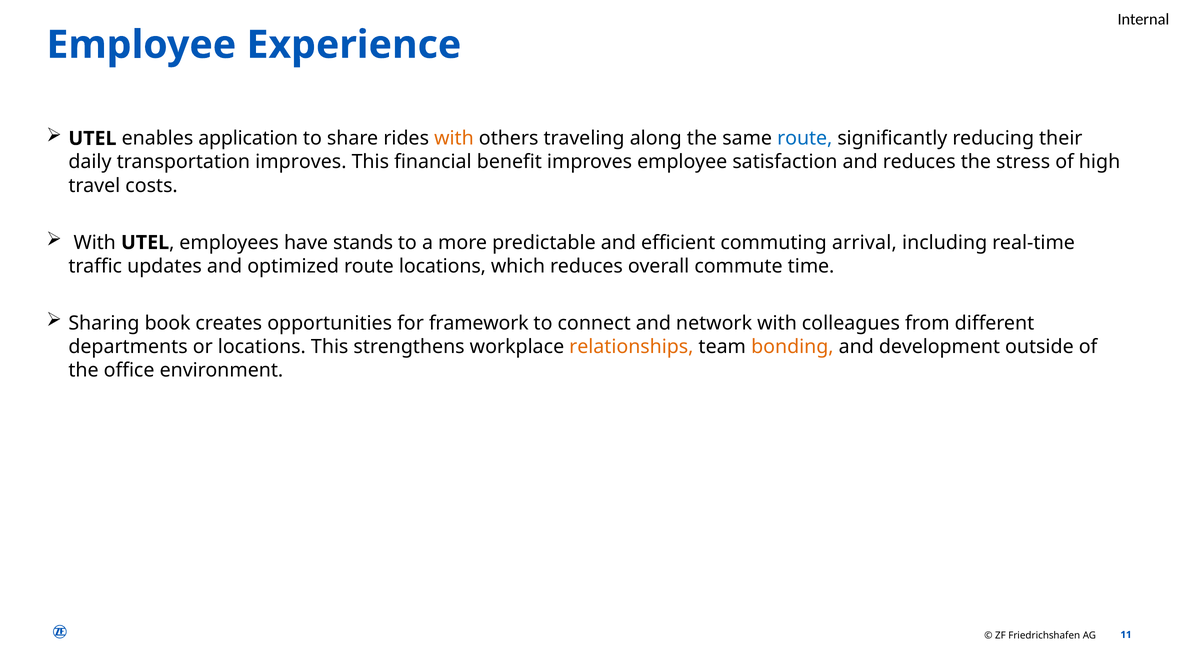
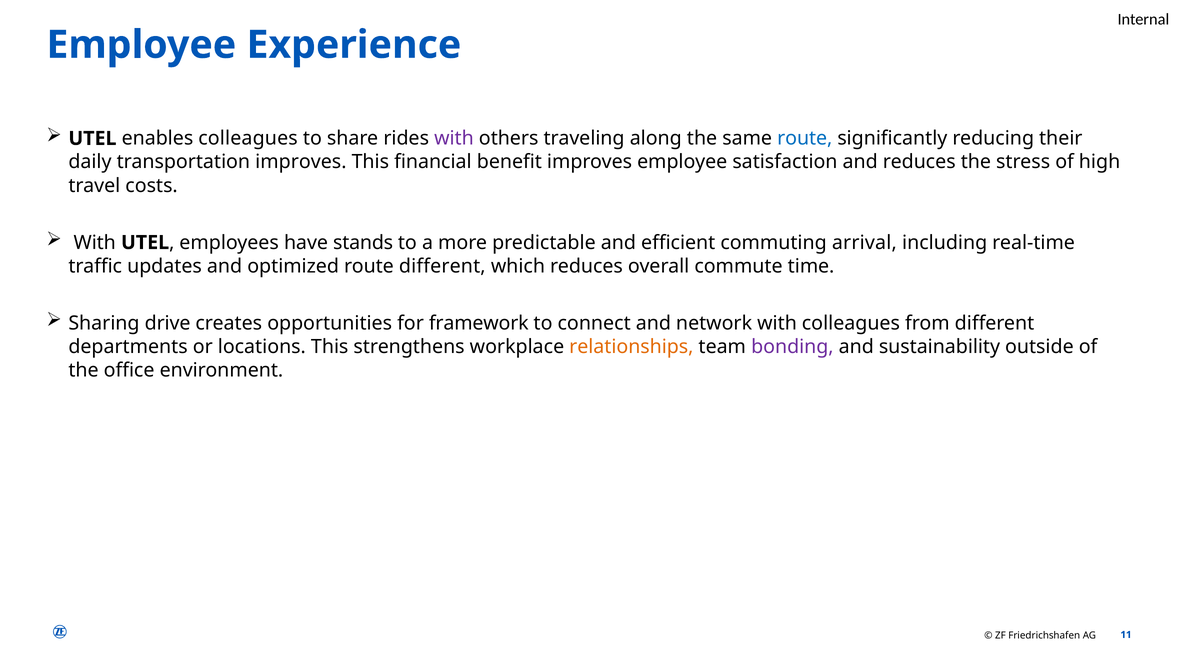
enables application: application -> colleagues
with at (454, 138) colour: orange -> purple
route locations: locations -> different
book: book -> drive
bonding colour: orange -> purple
development: development -> sustainability
